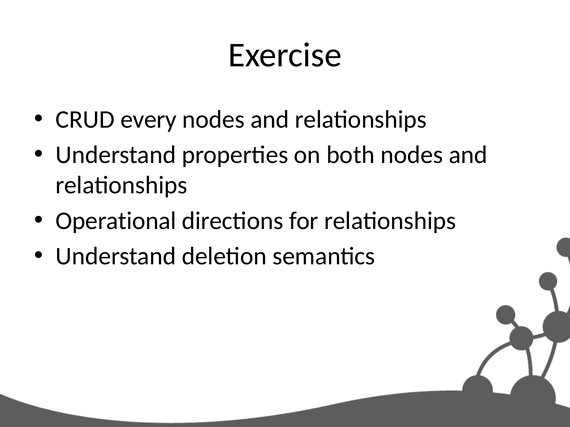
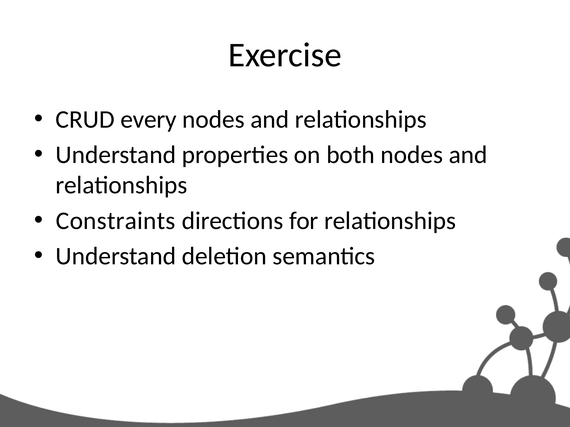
Operational: Operational -> Constraints
